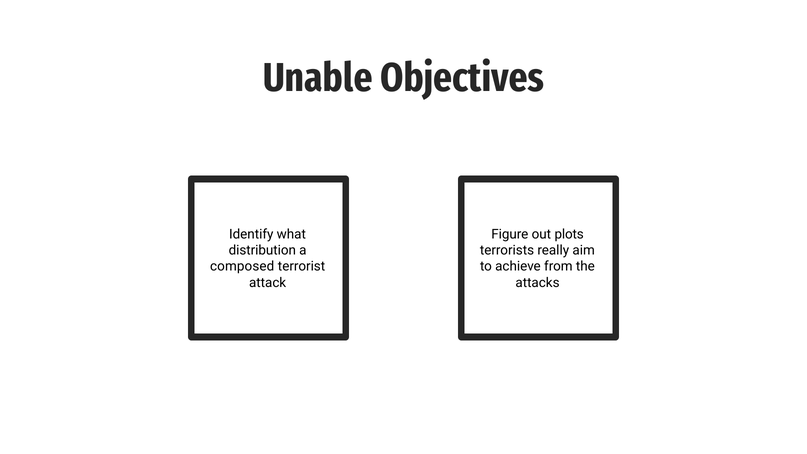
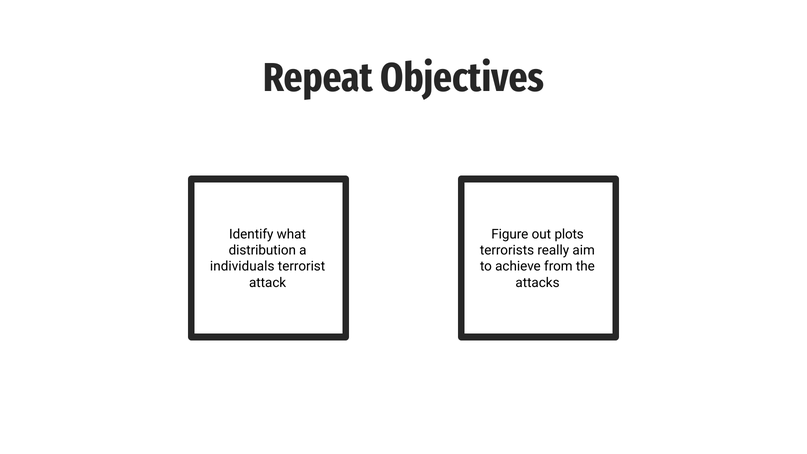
Unable: Unable -> Repeat
composed: composed -> individuals
